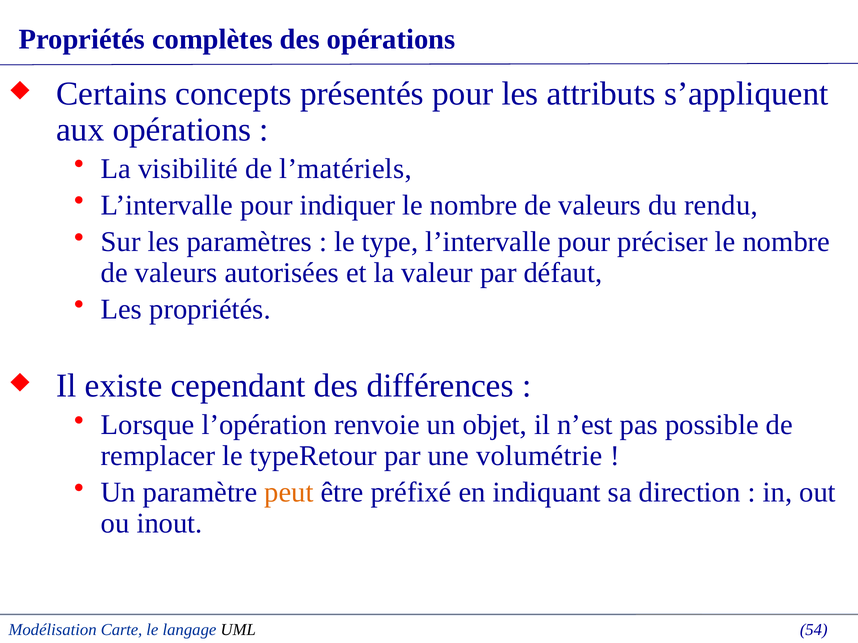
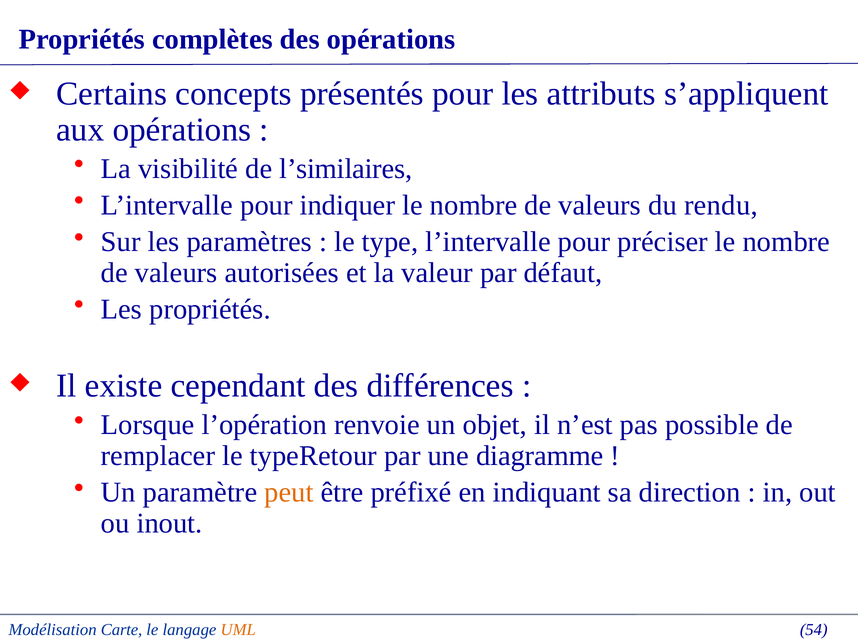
l’matériels: l’matériels -> l’similaires
volumétrie: volumétrie -> diagramme
UML colour: black -> orange
